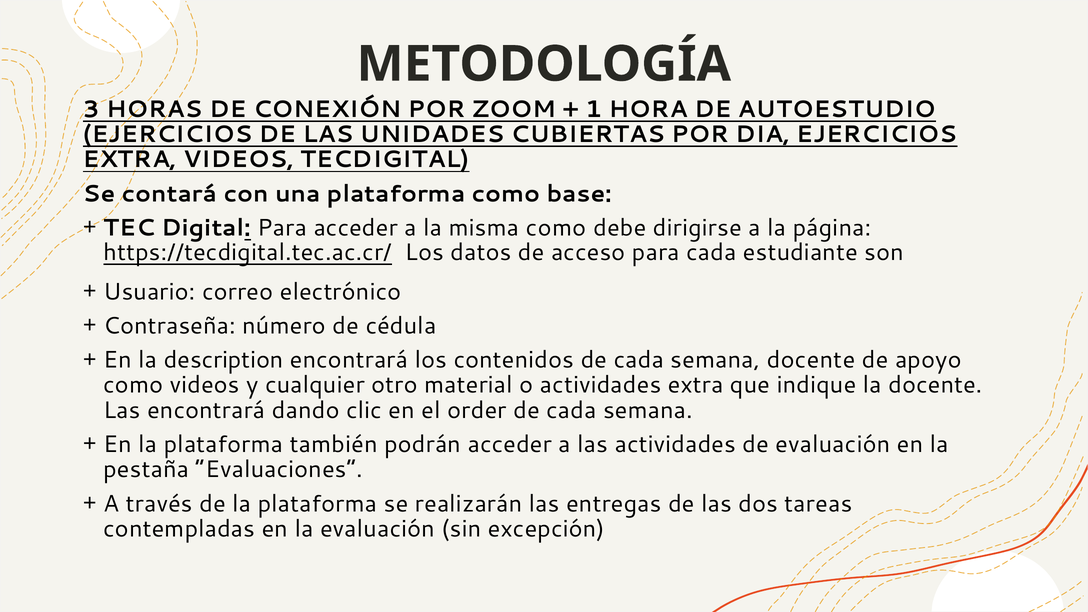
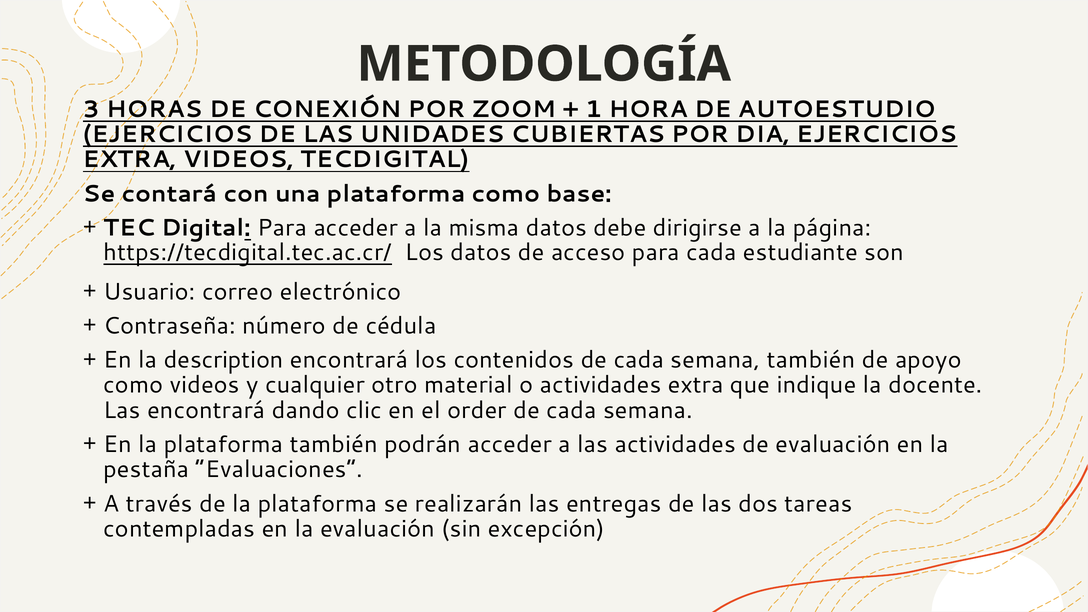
misma como: como -> datos
semana docente: docente -> también
